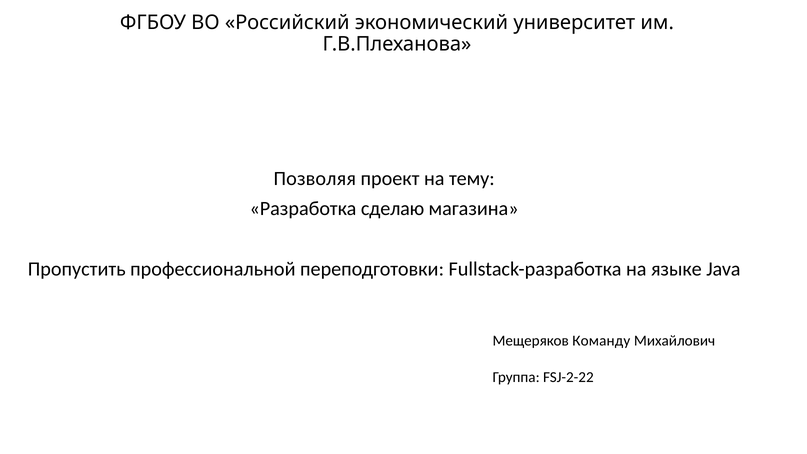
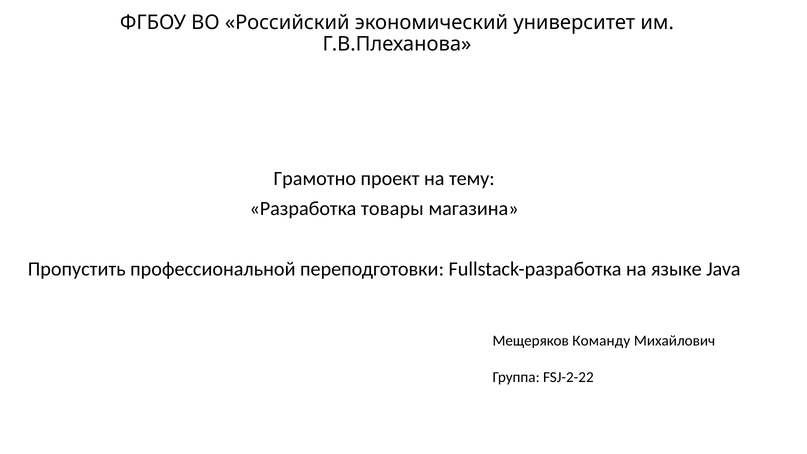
Позволяя: Позволяя -> Грамотно
сделаю: сделаю -> товары
